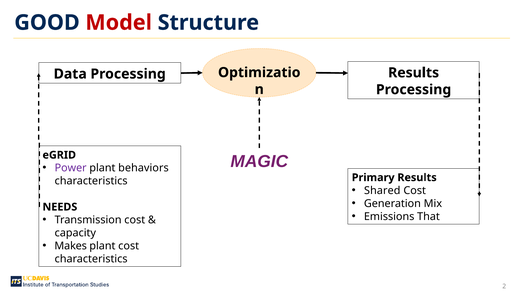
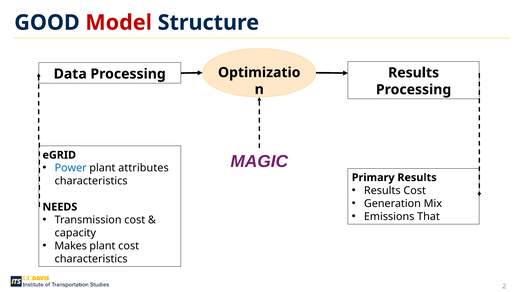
Power colour: purple -> blue
behaviors: behaviors -> attributes
Shared at (382, 190): Shared -> Results
